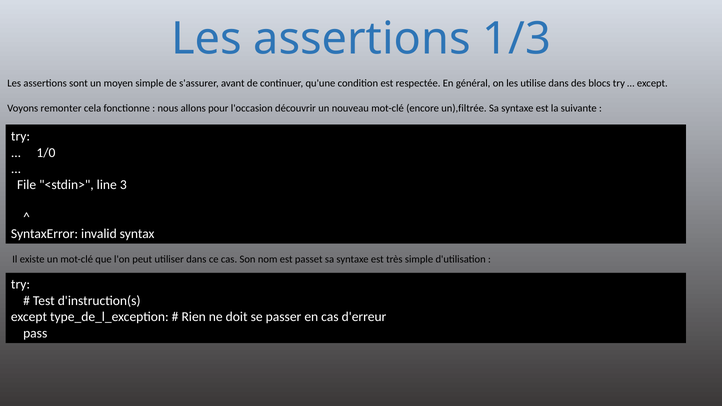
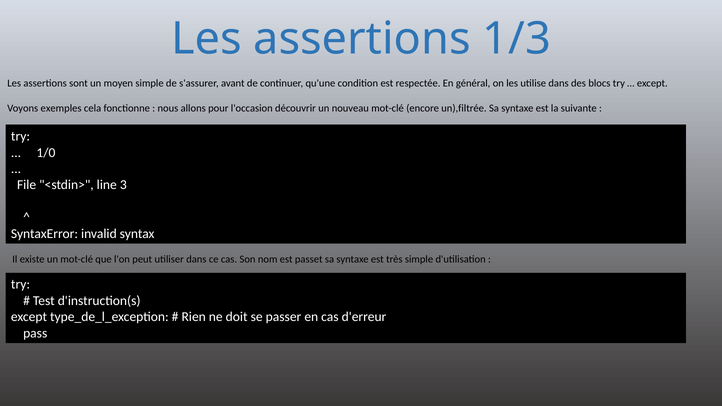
remonter: remonter -> exemples
